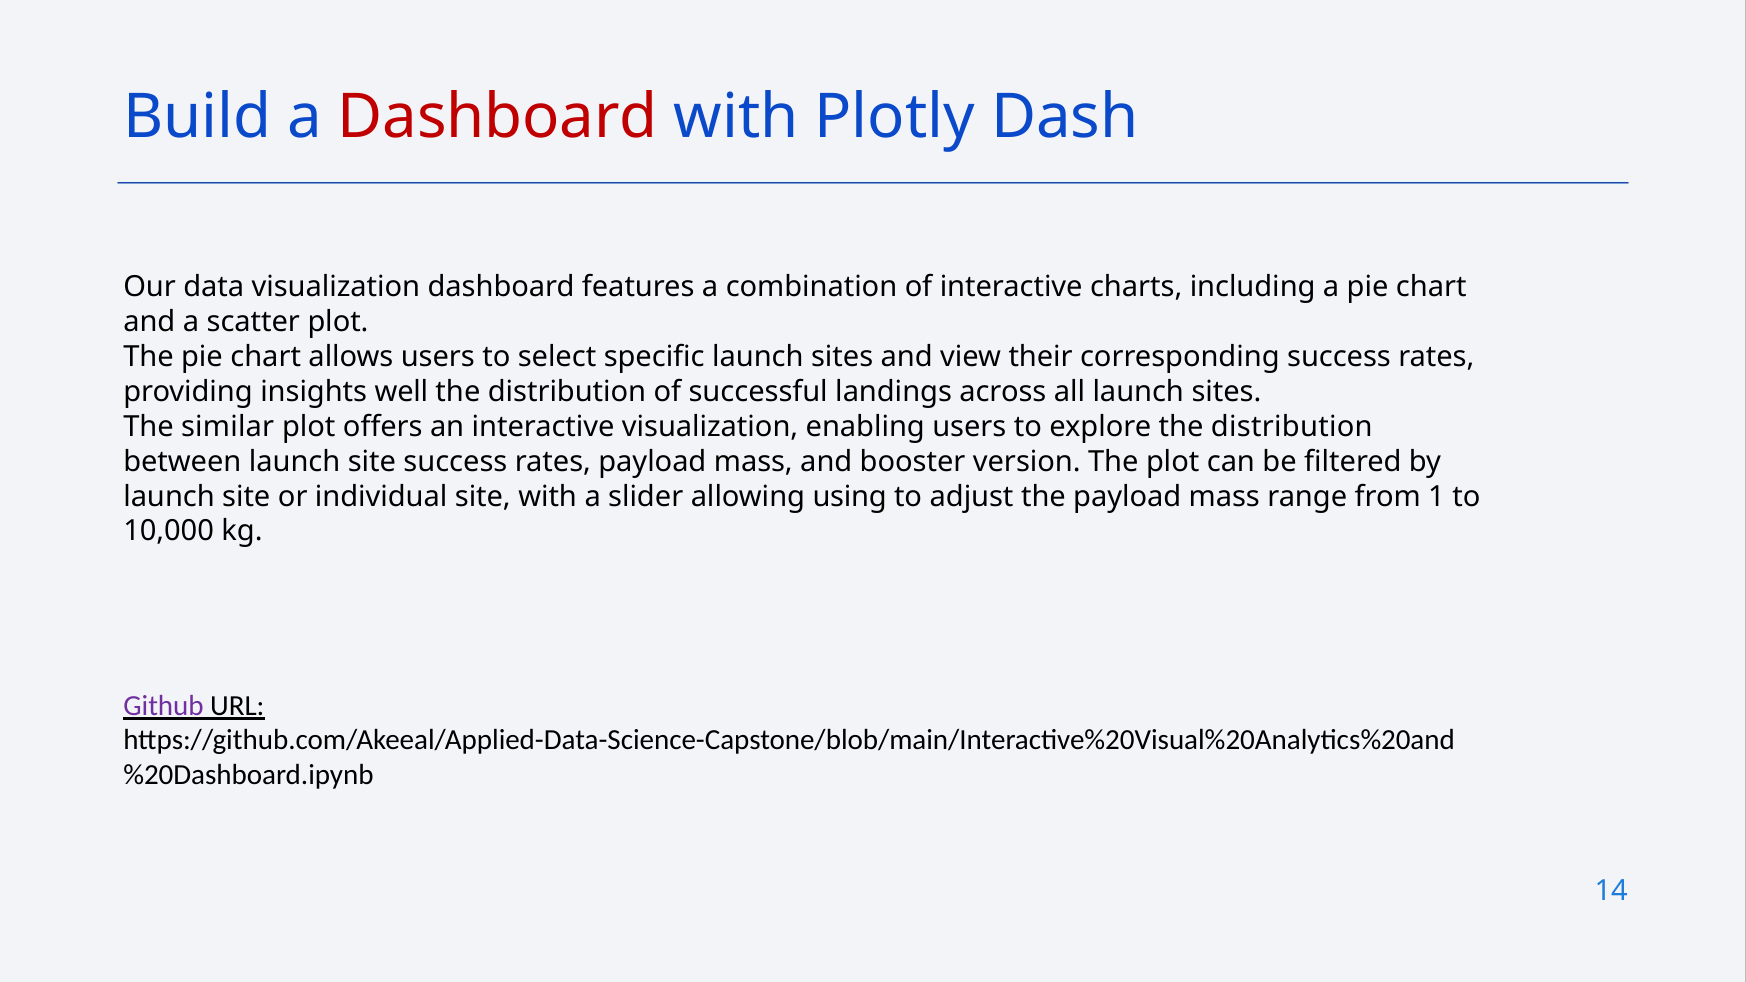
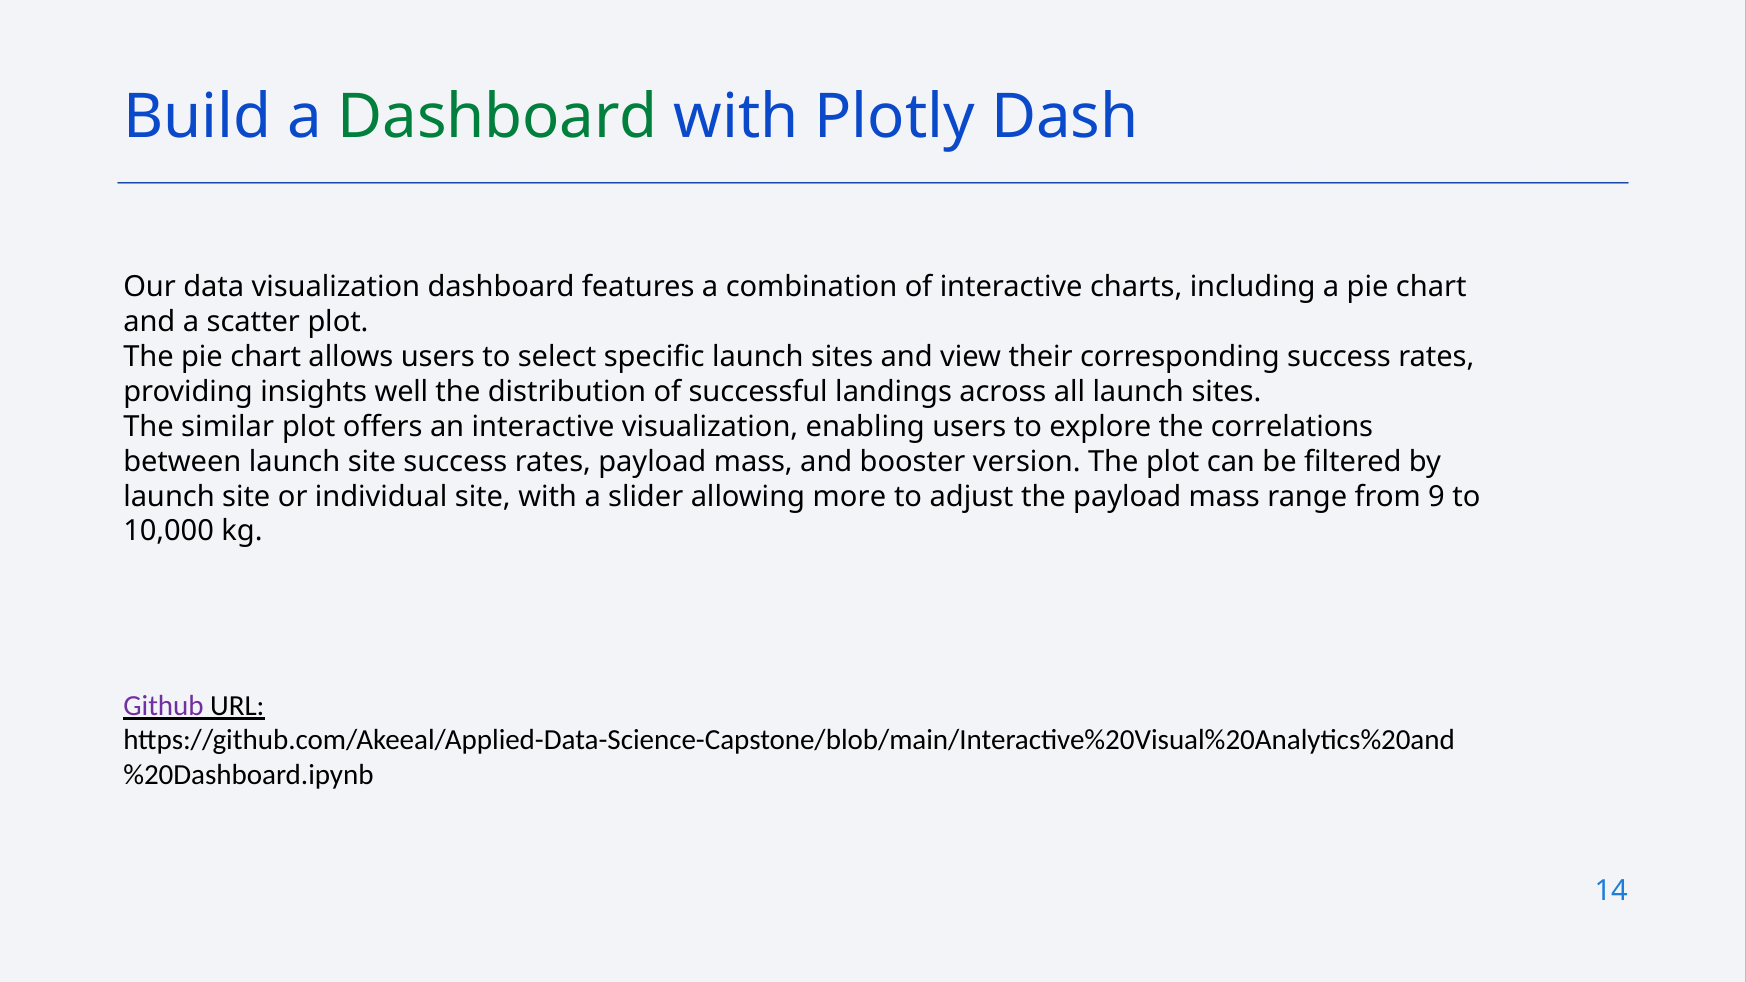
Dashboard at (498, 117) colour: red -> green
explore the distribution: distribution -> correlations
using: using -> more
1: 1 -> 9
